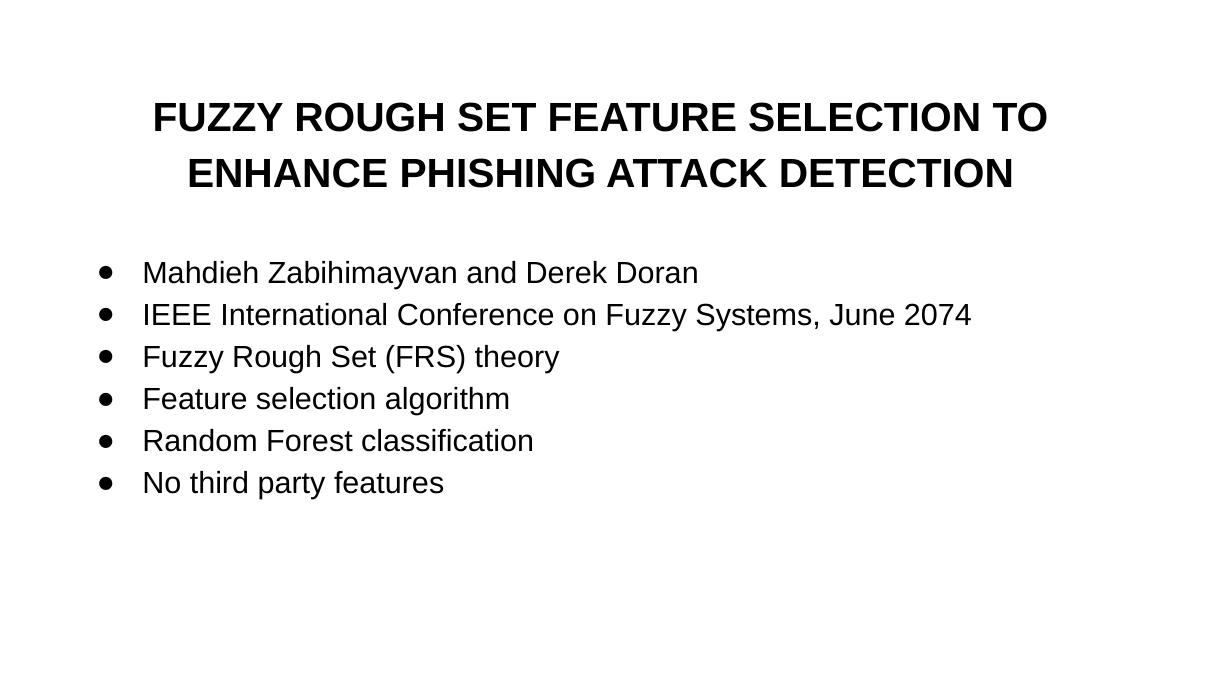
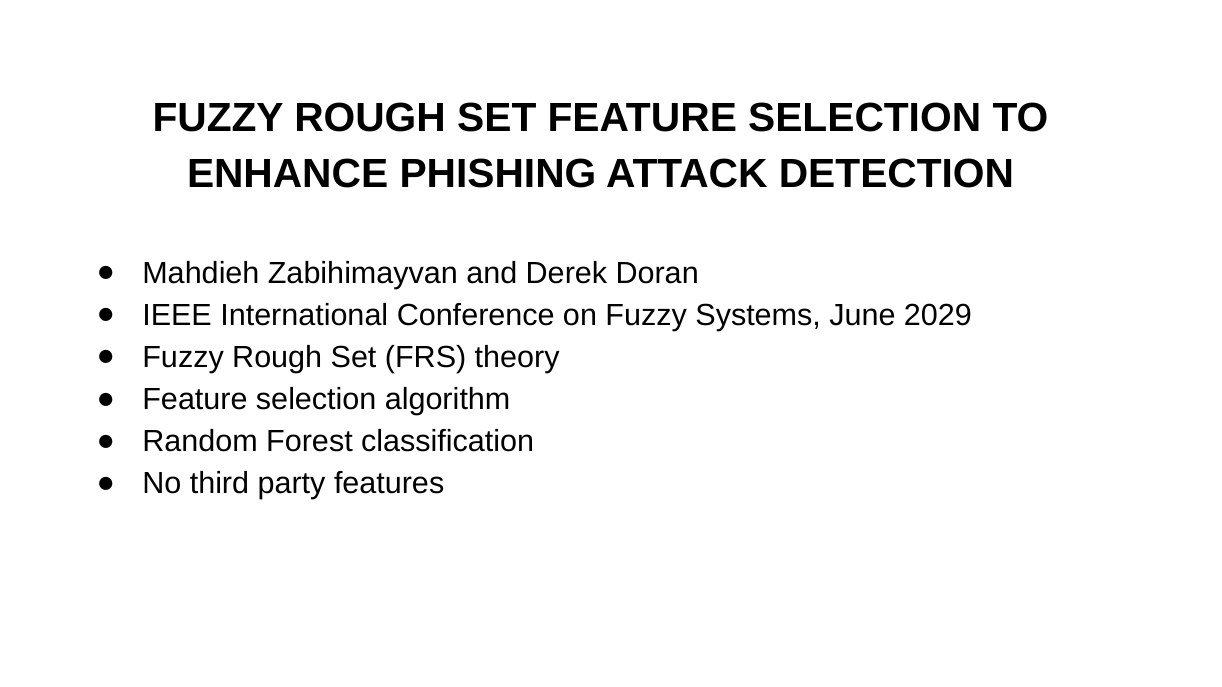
2074: 2074 -> 2029
